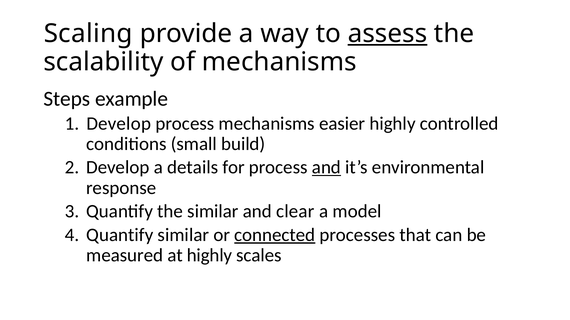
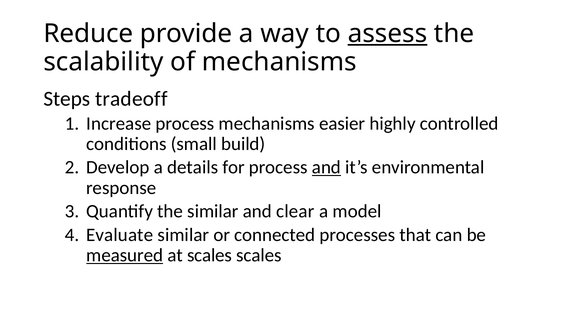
Scaling: Scaling -> Reduce
example: example -> tradeoff
Develop at (119, 124): Develop -> Increase
Quantify at (120, 235): Quantify -> Evaluate
connected underline: present -> none
measured underline: none -> present
at highly: highly -> scales
